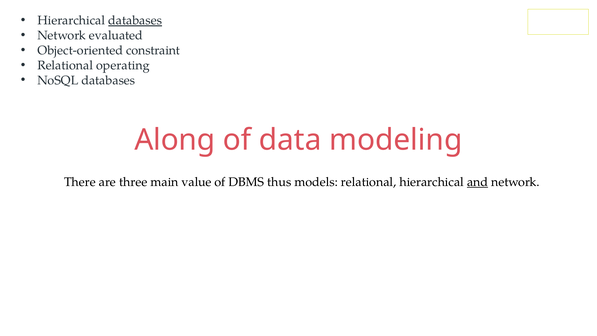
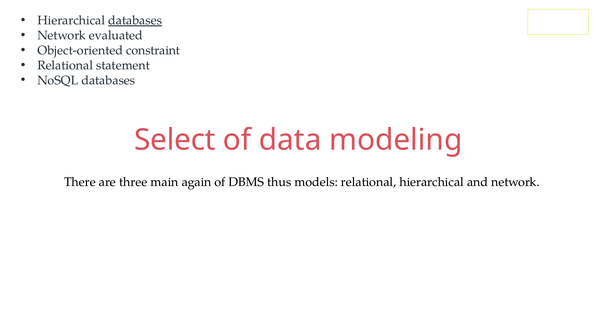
operating: operating -> statement
Along: Along -> Select
value: value -> again
and underline: present -> none
